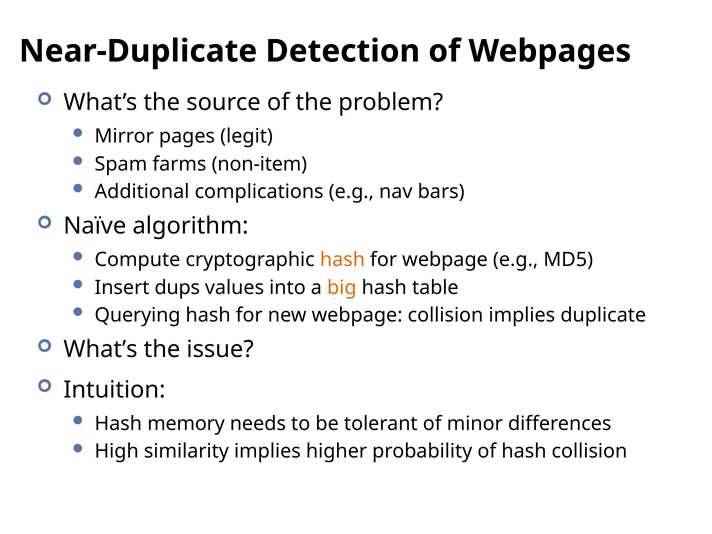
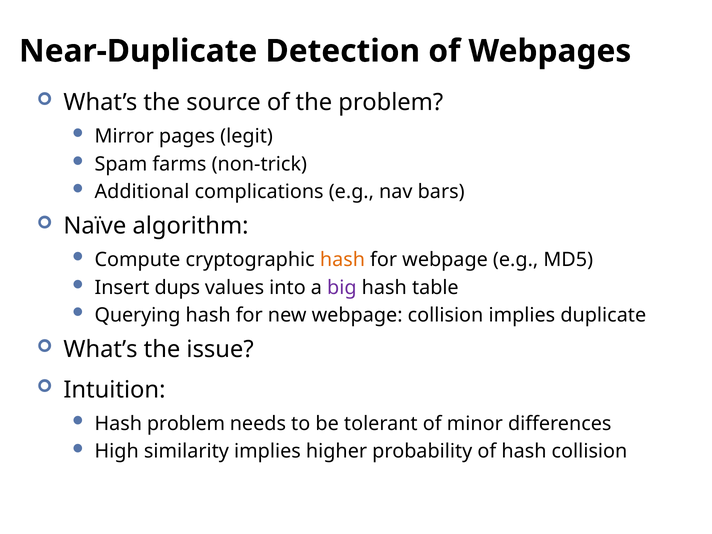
non-item: non-item -> non-trick
big colour: orange -> purple
Hash memory: memory -> problem
